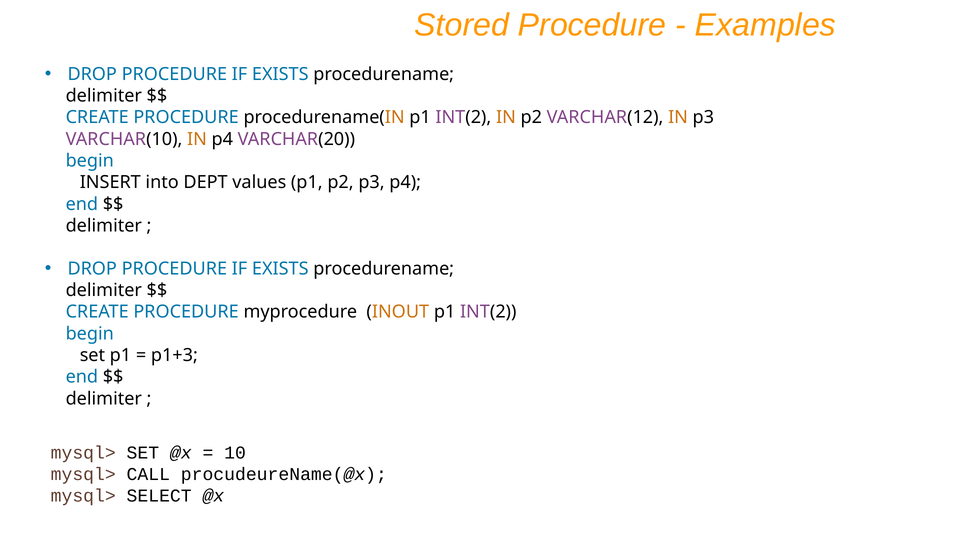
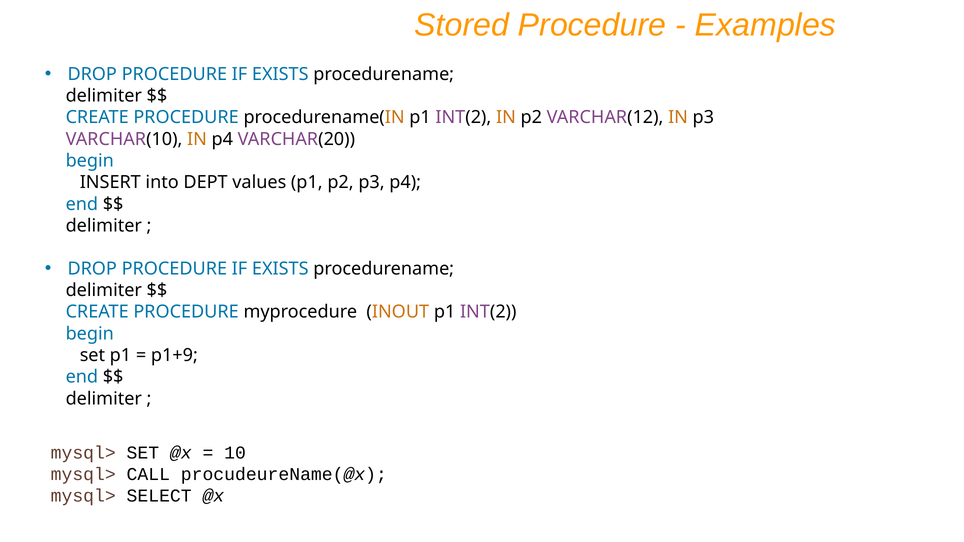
p1+3: p1+3 -> p1+9
